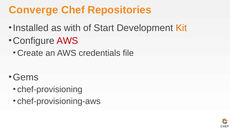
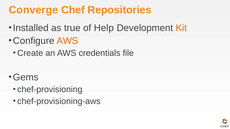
with: with -> true
Start: Start -> Help
AWS at (67, 41) colour: red -> orange
